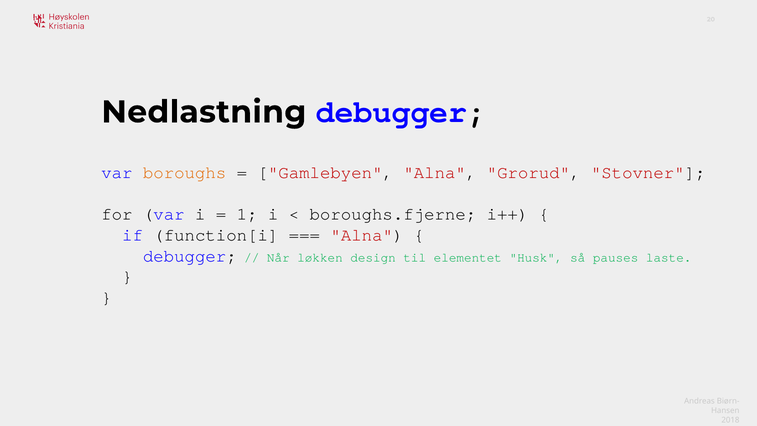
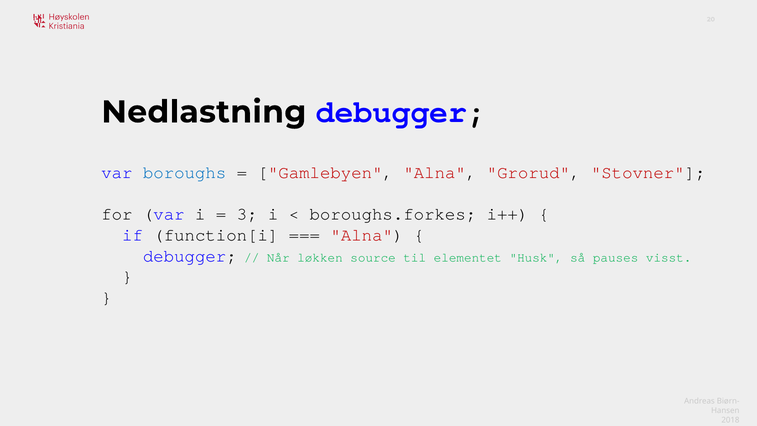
boroughs colour: orange -> blue
1: 1 -> 3
boroughs.fjerne: boroughs.fjerne -> boroughs.forkes
design: design -> source
laste: laste -> visst
